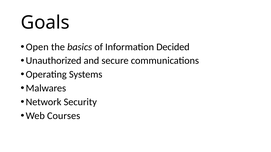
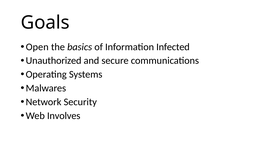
Decided: Decided -> Infected
Courses: Courses -> Involves
